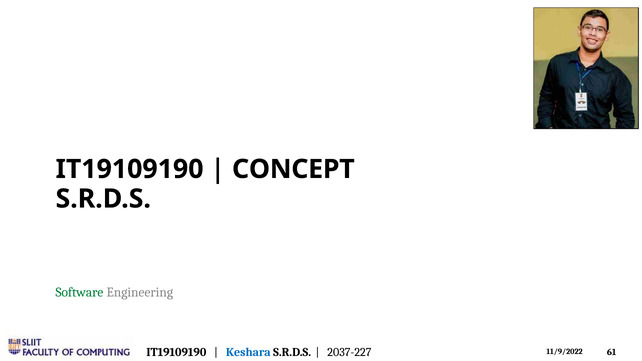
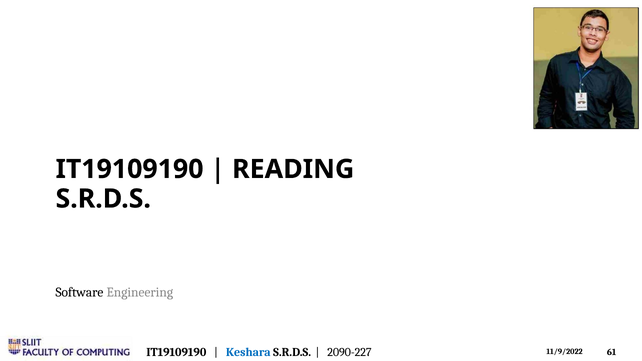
CONCEPT: CONCEPT -> READING
Software colour: green -> black
2037-227: 2037-227 -> 2090-227
